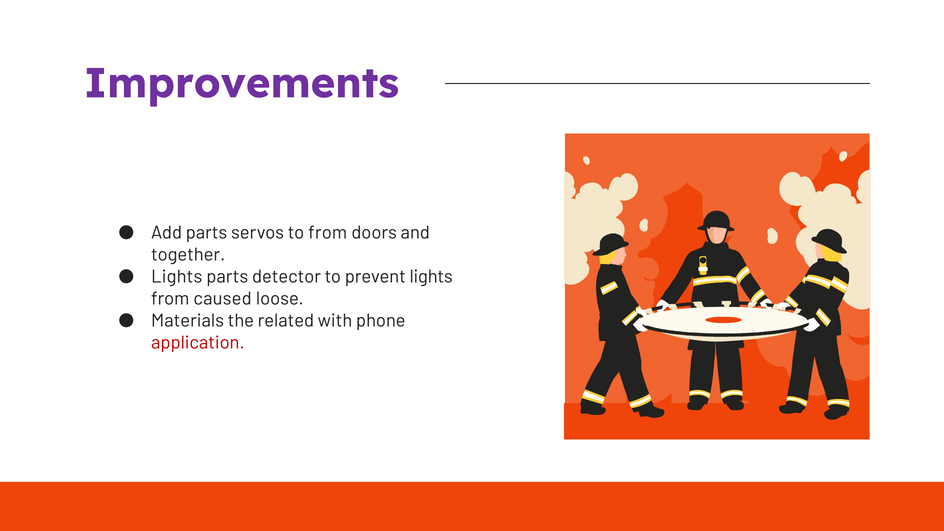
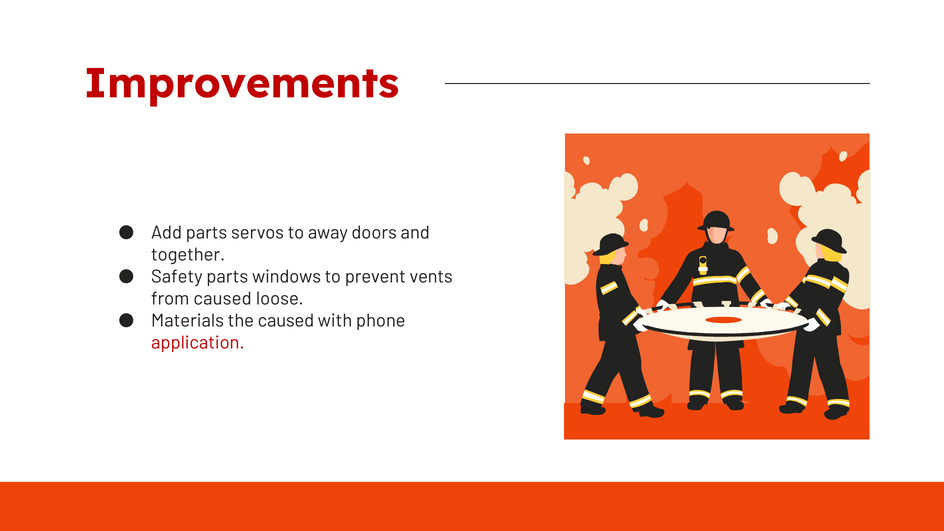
Improvements colour: purple -> red
to from: from -> away
Lights at (177, 277): Lights -> Safety
detector: detector -> windows
prevent lights: lights -> vents
the related: related -> caused
